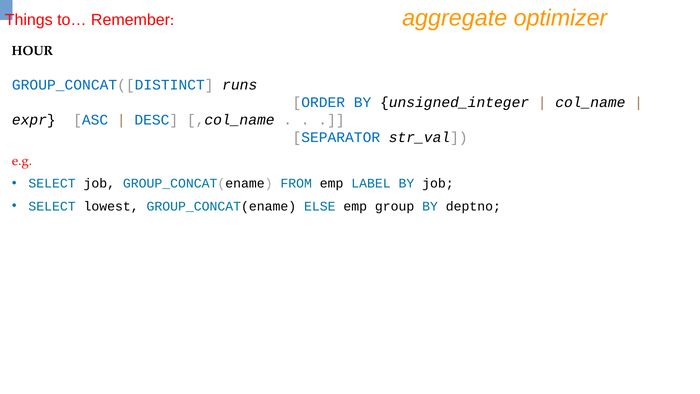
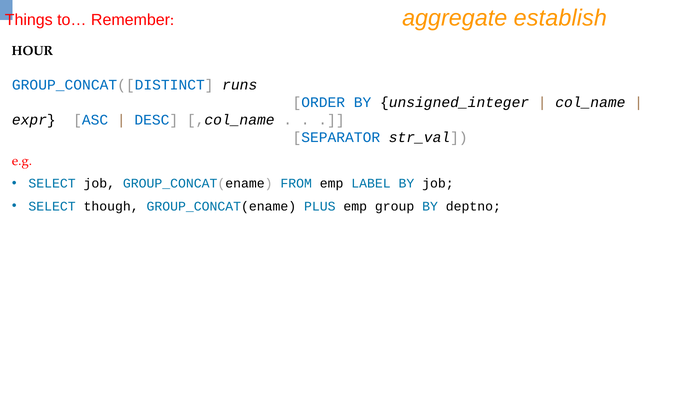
optimizer: optimizer -> establish
lowest: lowest -> though
ELSE: ELSE -> PLUS
